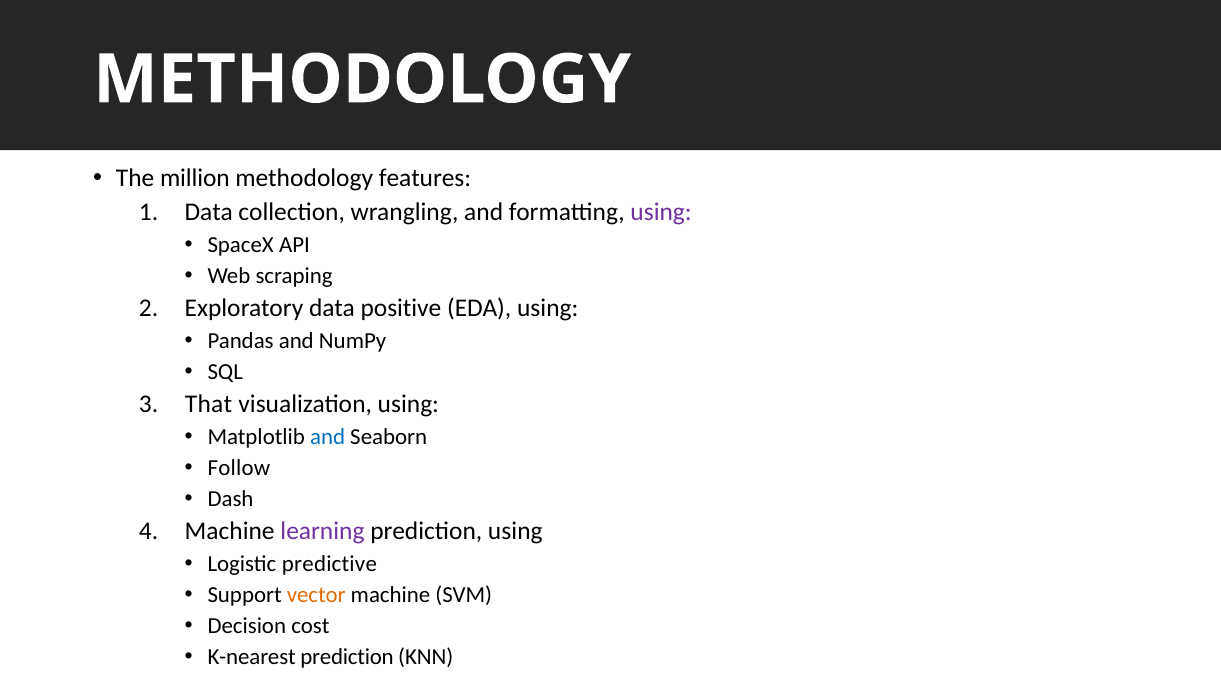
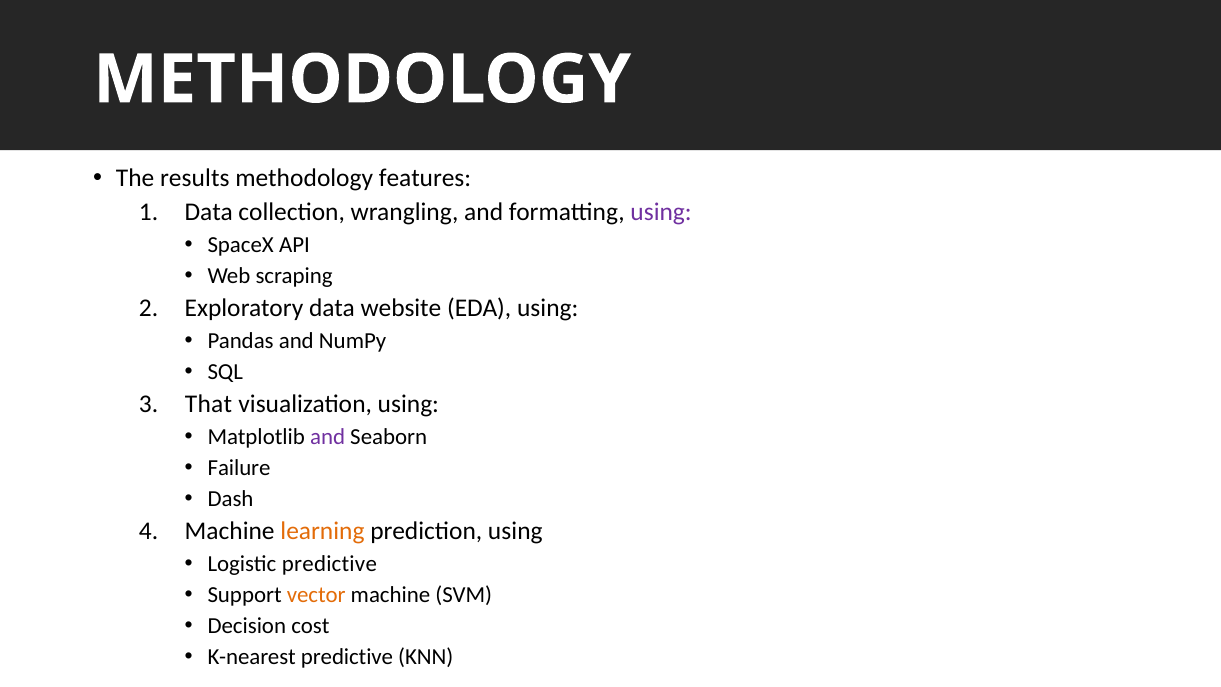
million: million -> results
positive: positive -> website
and at (328, 437) colour: blue -> purple
Follow: Follow -> Failure
learning colour: purple -> orange
K-nearest prediction: prediction -> predictive
